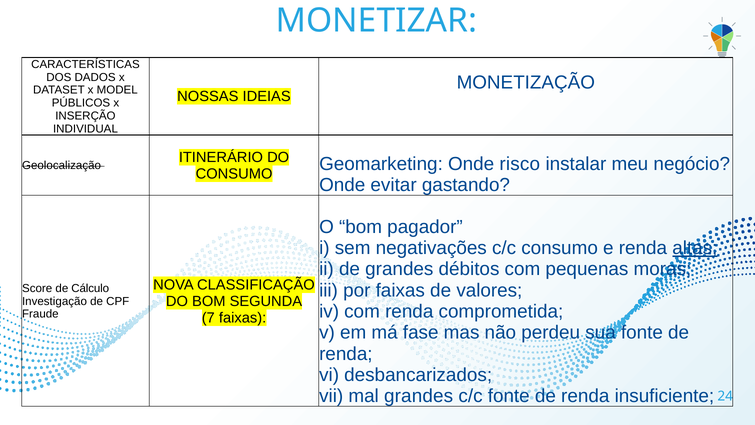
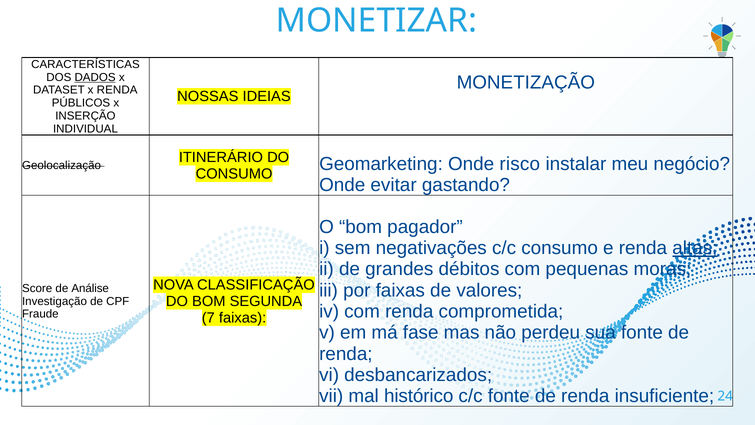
DADOS underline: none -> present
x MODEL: MODEL -> RENDA
Cálculo: Cálculo -> Análise
mal grandes: grandes -> histórico
